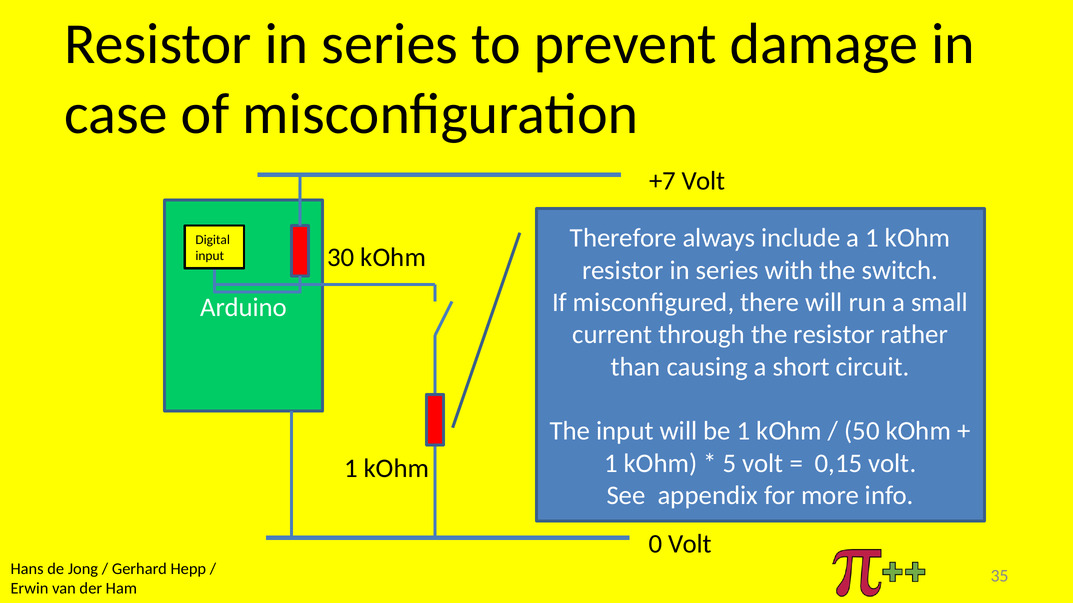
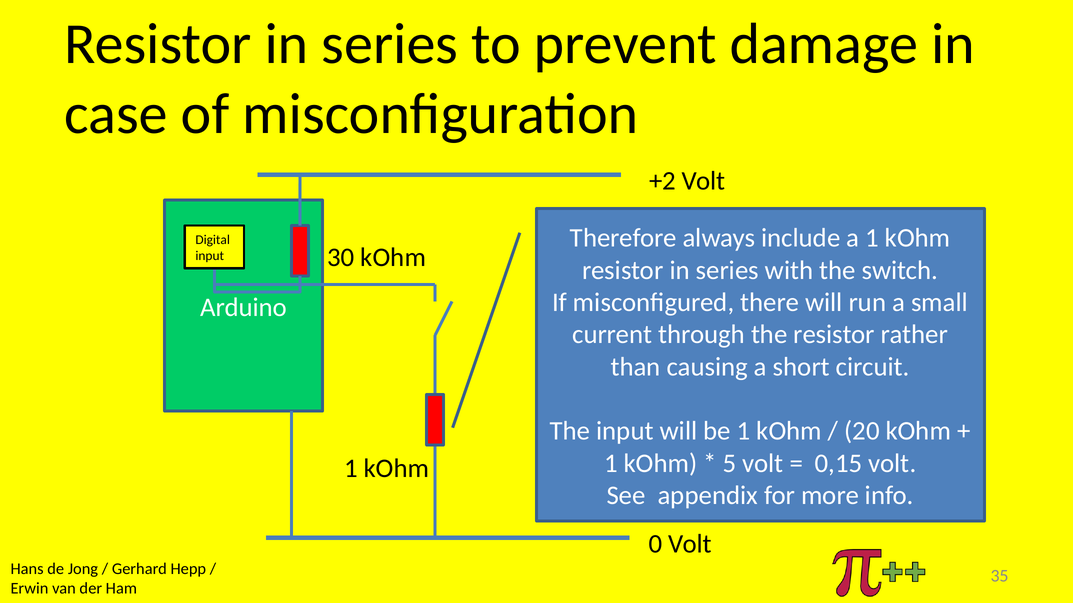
+7: +7 -> +2
50: 50 -> 20
